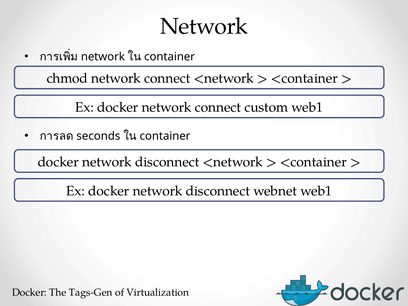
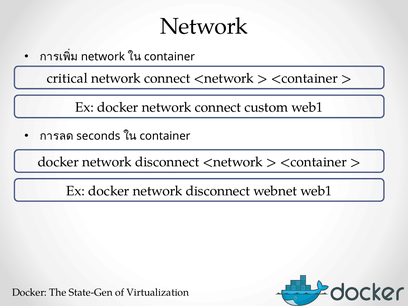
chmod: chmod -> critical
Tags-Gen: Tags-Gen -> State-Gen
